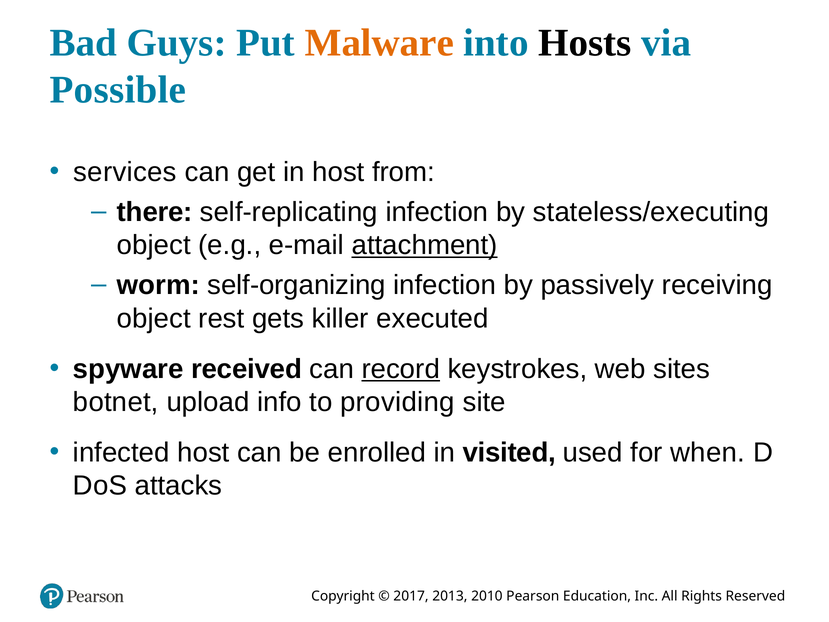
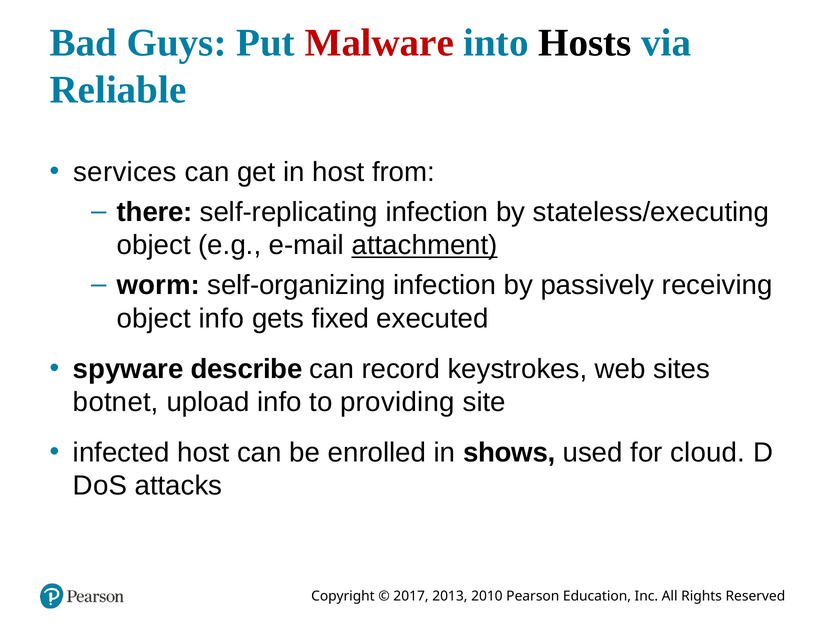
Malware colour: orange -> red
Possible: Possible -> Reliable
object rest: rest -> info
killer: killer -> fixed
received: received -> describe
record underline: present -> none
visited: visited -> shows
when: when -> cloud
